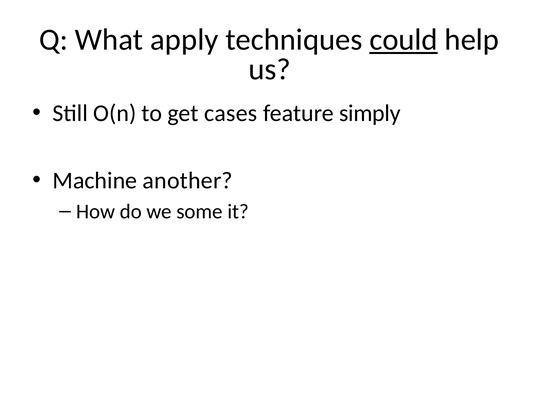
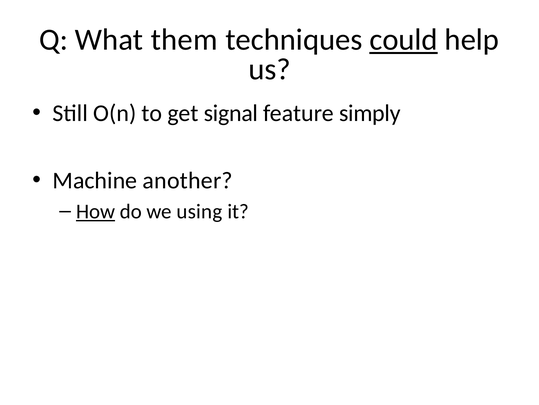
apply: apply -> them
cases: cases -> signal
How underline: none -> present
some: some -> using
